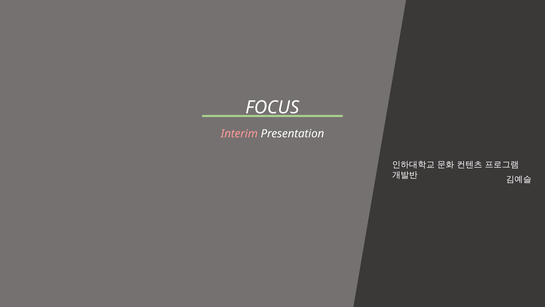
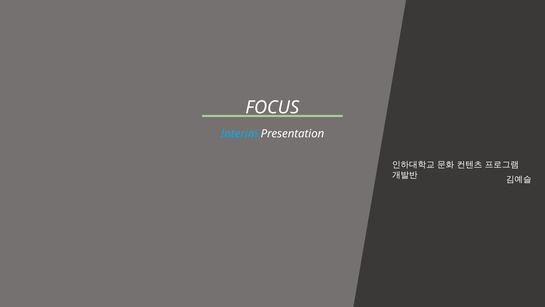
Interim colour: pink -> light blue
